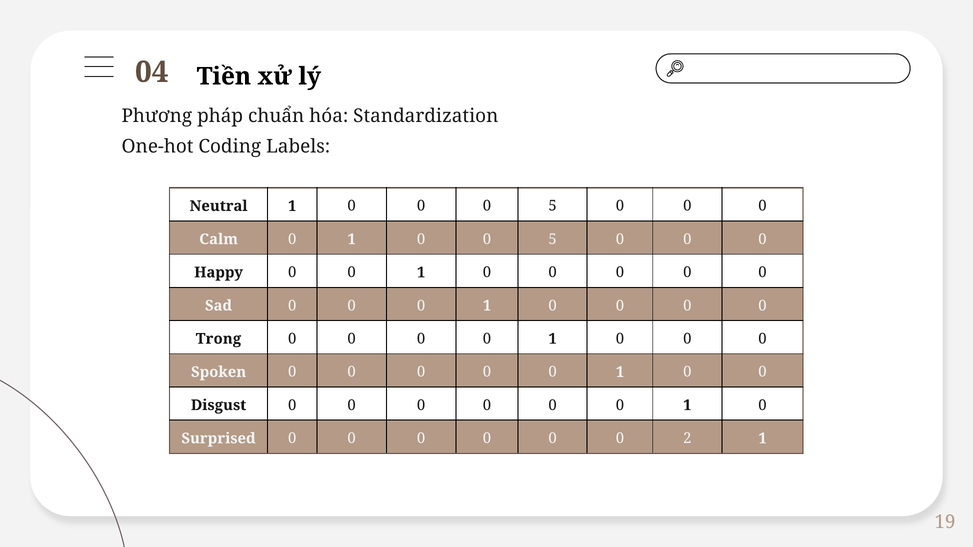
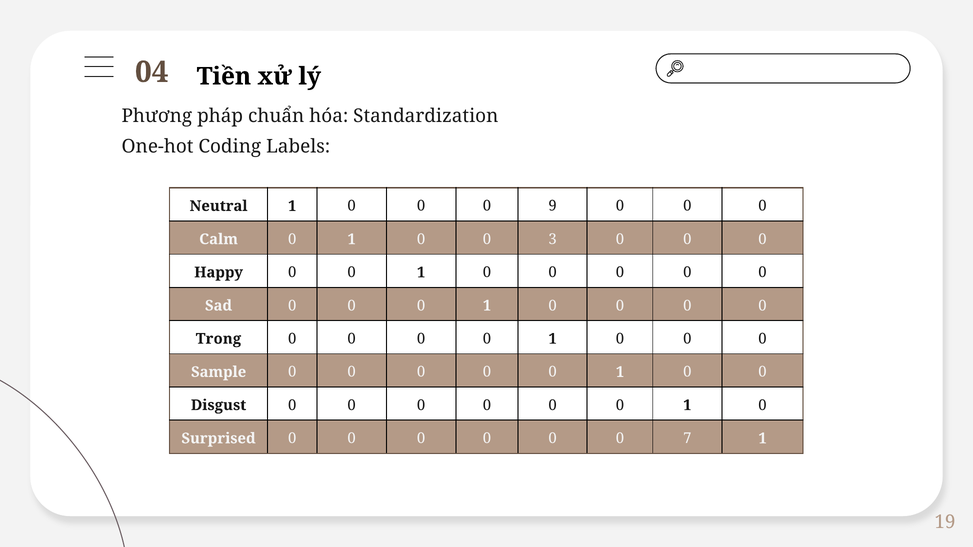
0 0 0 5: 5 -> 9
1 0 0 5: 5 -> 3
Spoken: Spoken -> Sample
2: 2 -> 7
